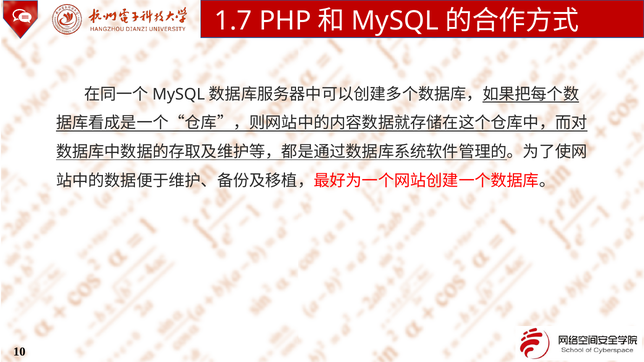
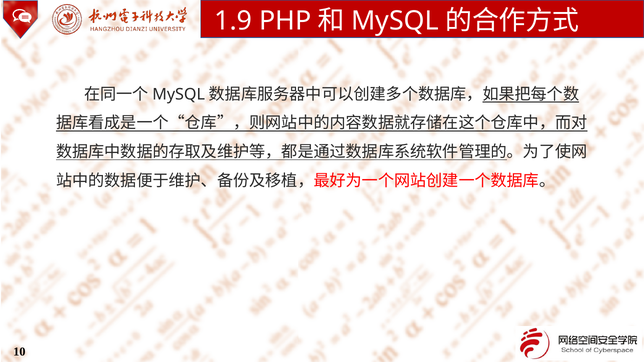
1.7: 1.7 -> 1.9
